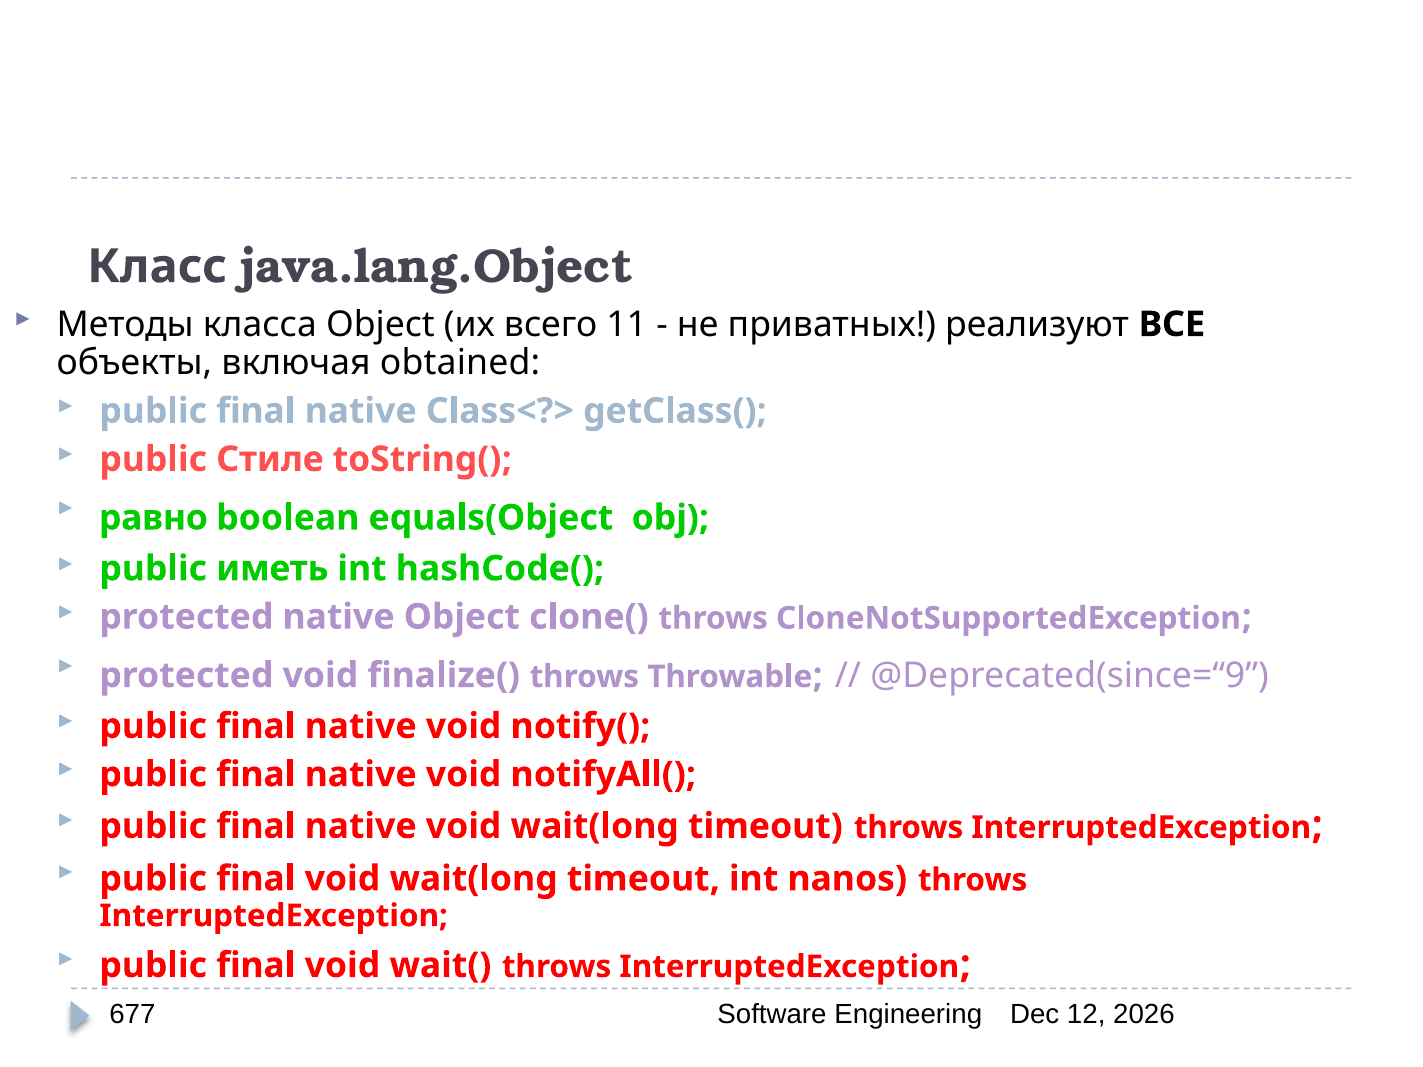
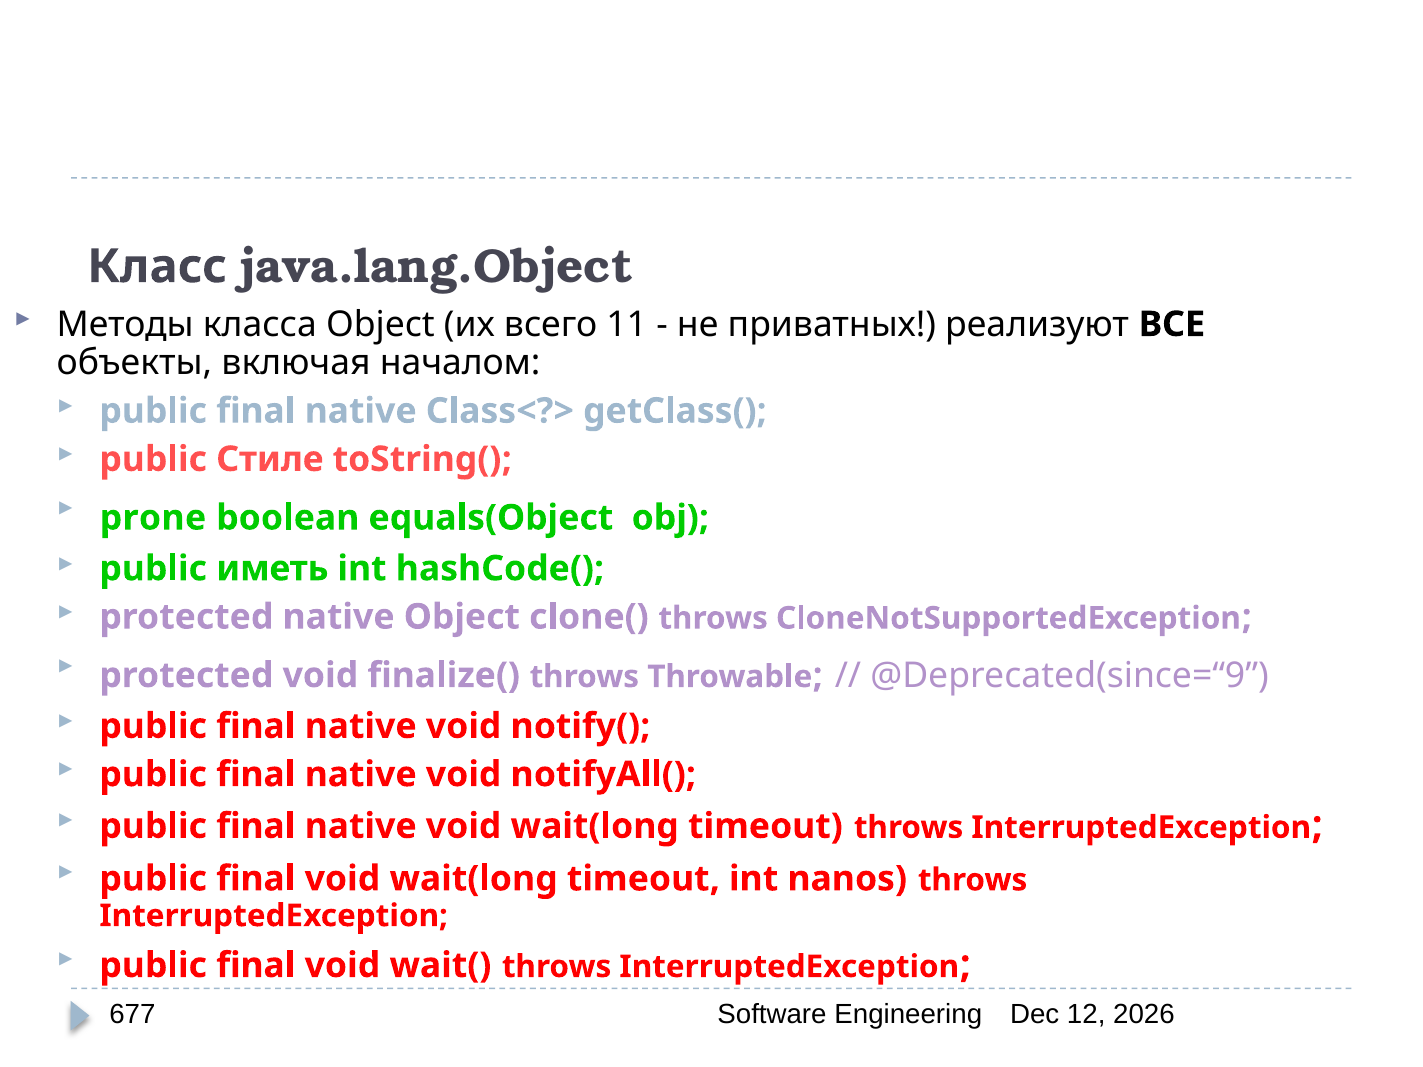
obtained: obtained -> началом
равно: равно -> prone
